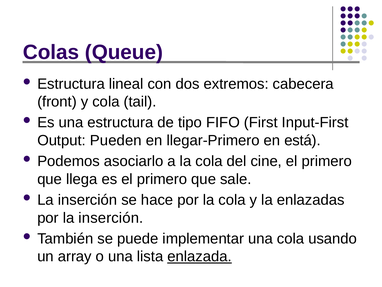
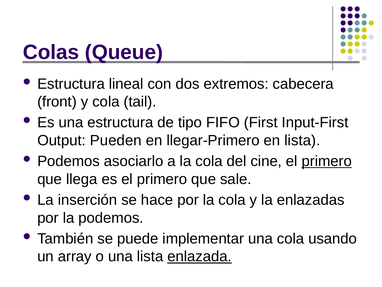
en está: está -> lista
primero at (327, 161) underline: none -> present
por la inserción: inserción -> podemos
